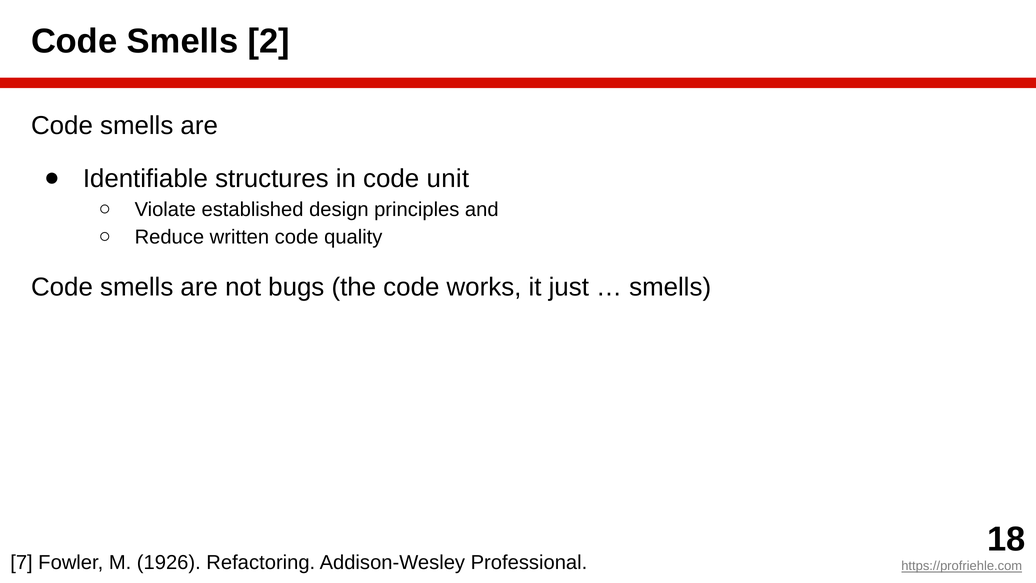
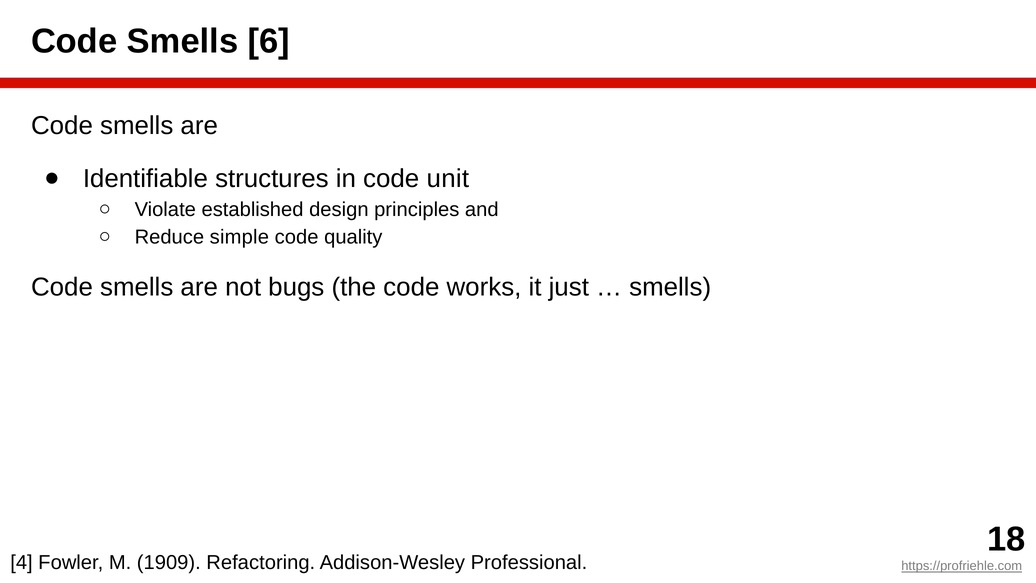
2: 2 -> 6
written: written -> simple
7: 7 -> 4
1926: 1926 -> 1909
